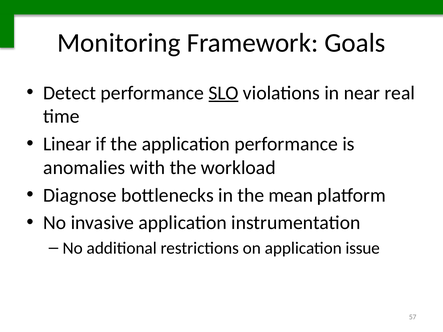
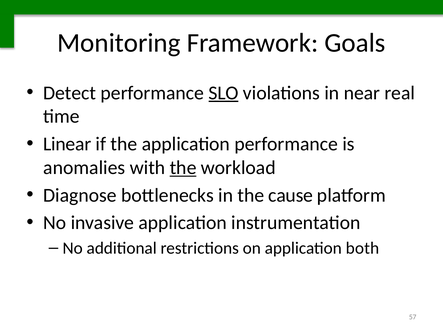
the at (183, 168) underline: none -> present
mean: mean -> cause
issue: issue -> both
